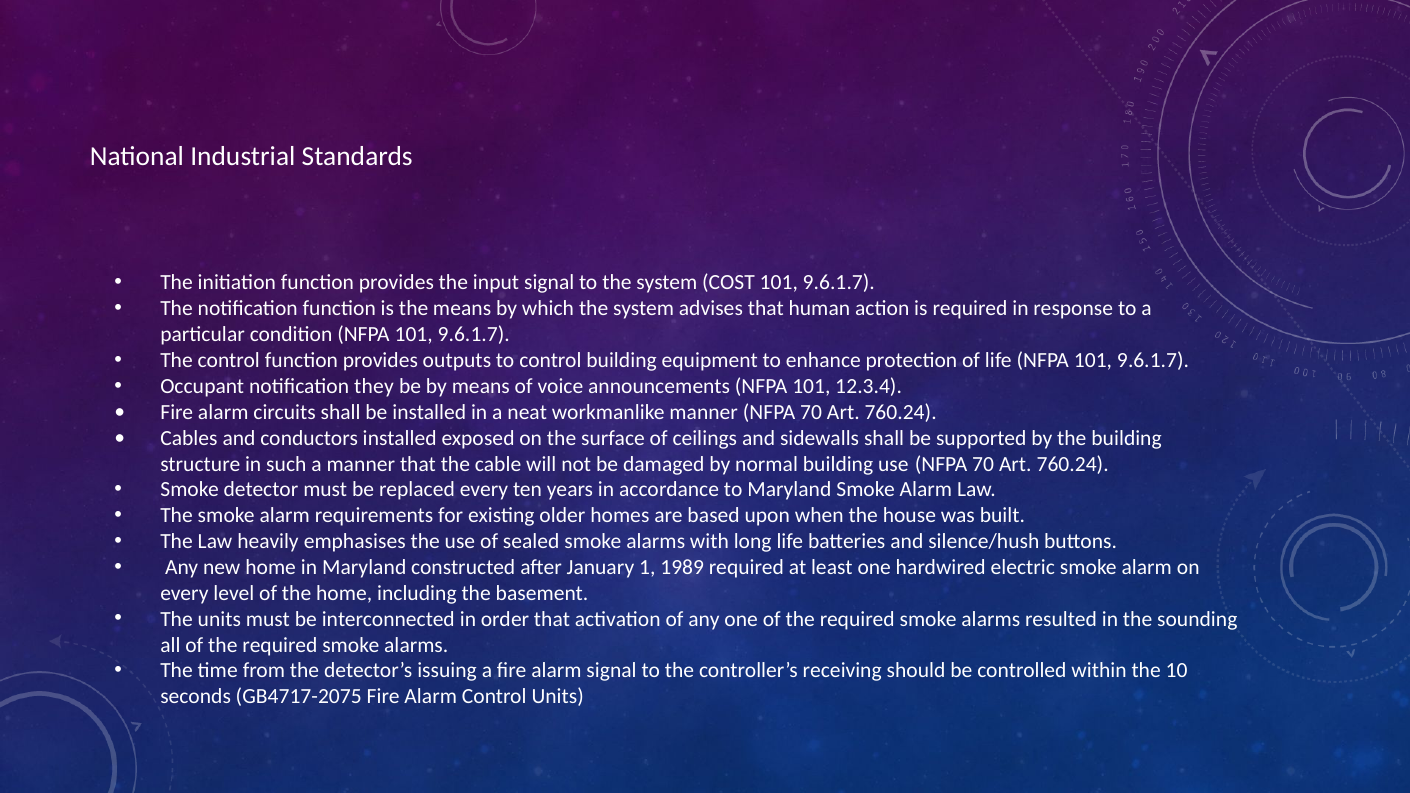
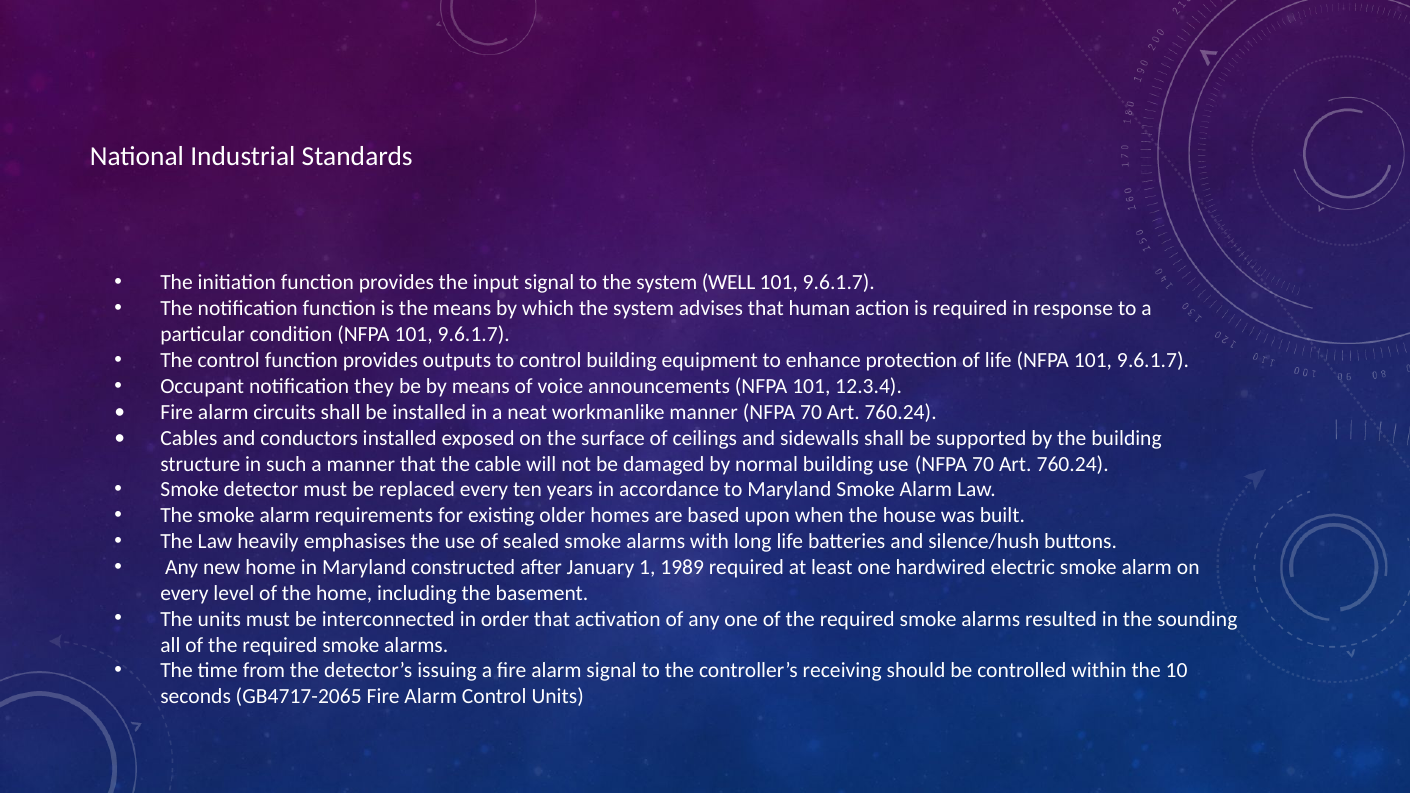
COST: COST -> WELL
GB4717-2075: GB4717-2075 -> GB4717-2065
